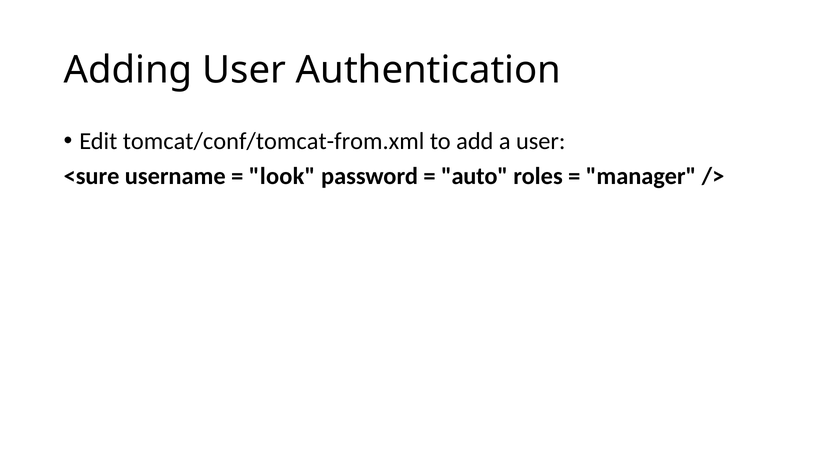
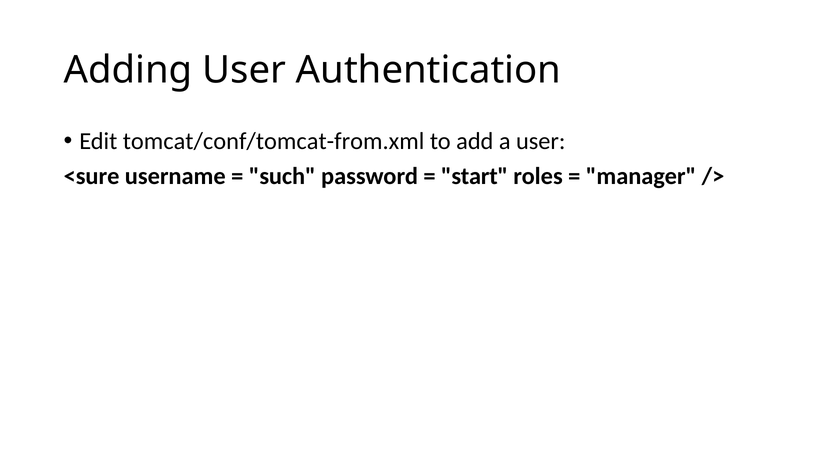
look: look -> such
auto: auto -> start
